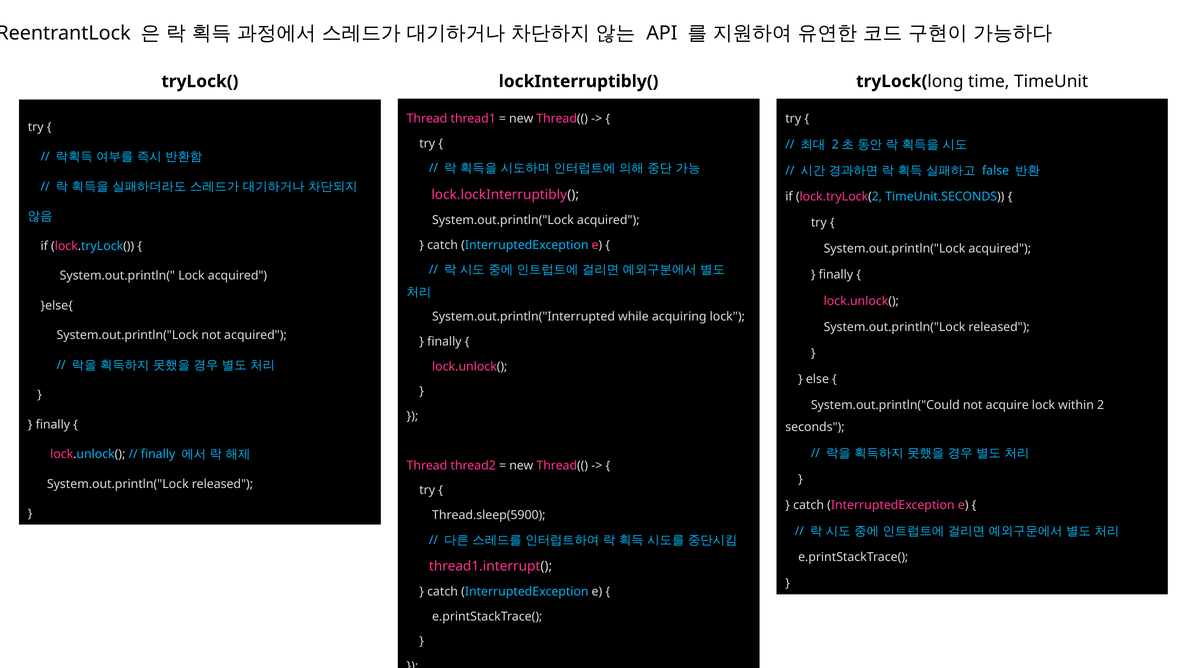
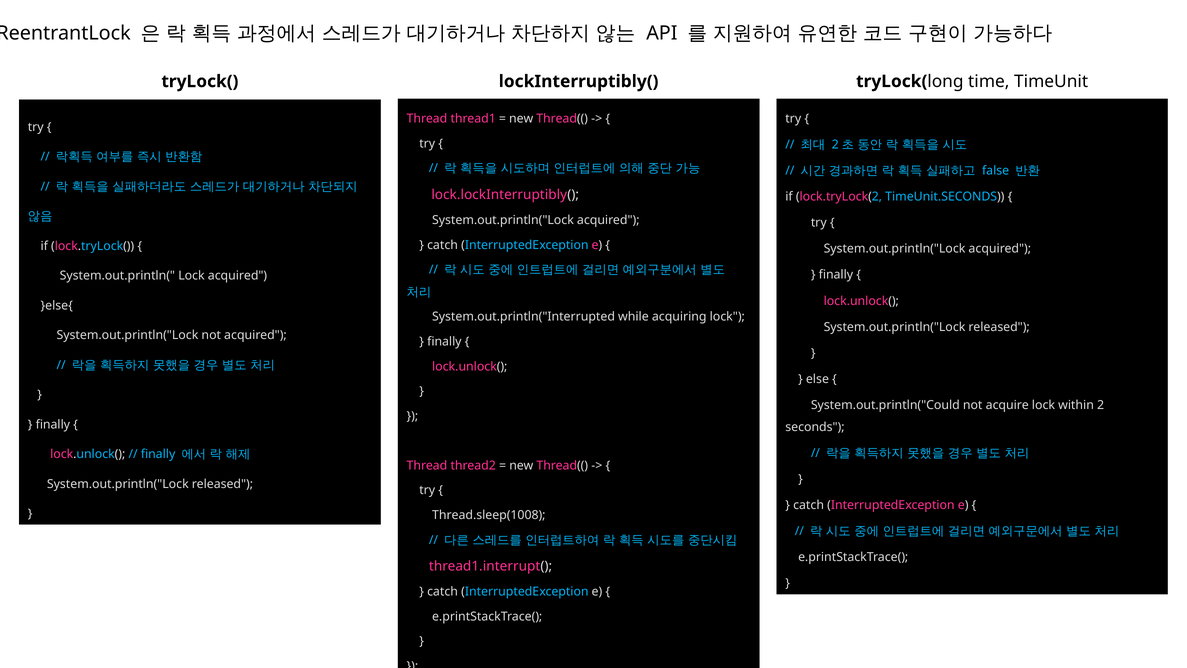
Thread.sleep(5900: Thread.sleep(5900 -> Thread.sleep(1008
